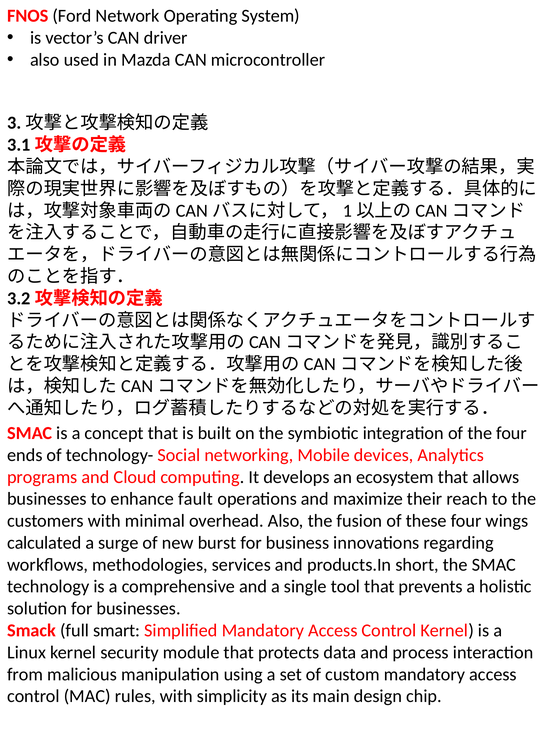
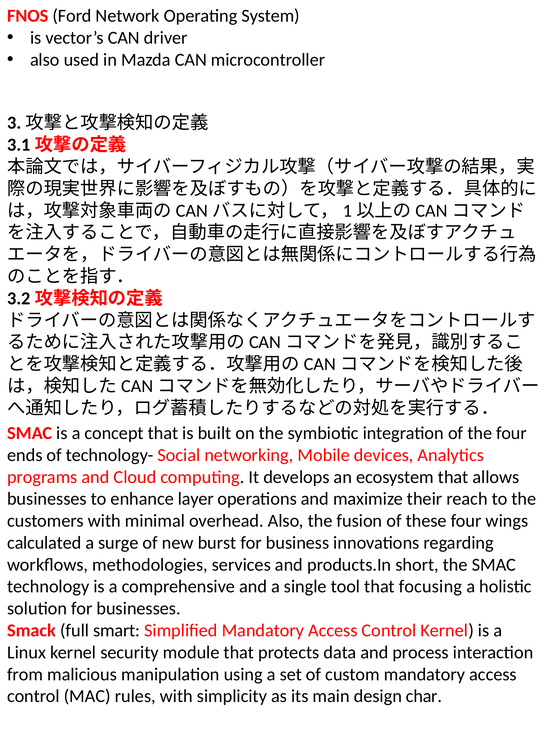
fault: fault -> layer
prevents: prevents -> focusing
chip: chip -> char
